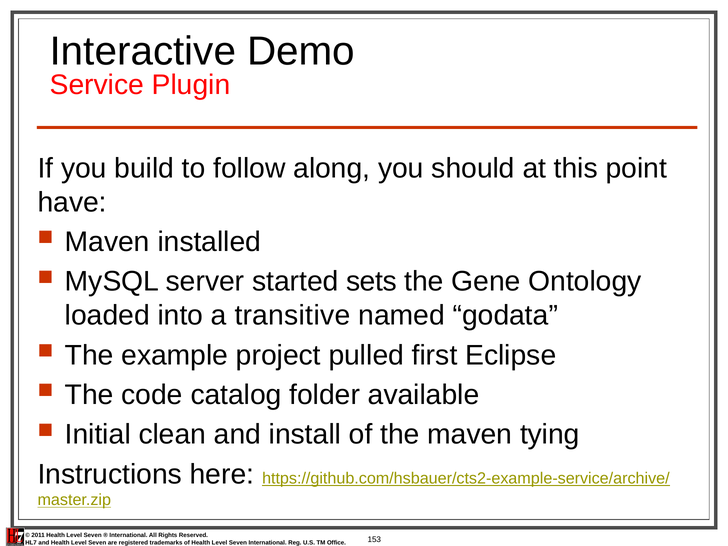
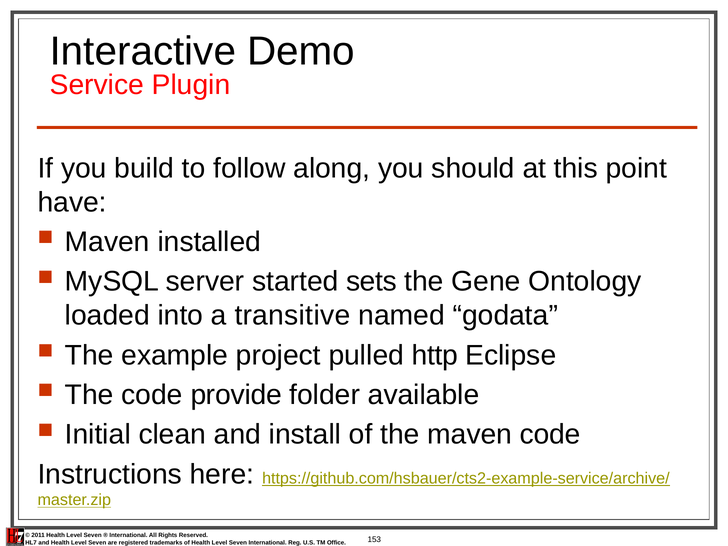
first: first -> http
catalog: catalog -> provide
maven tying: tying -> code
